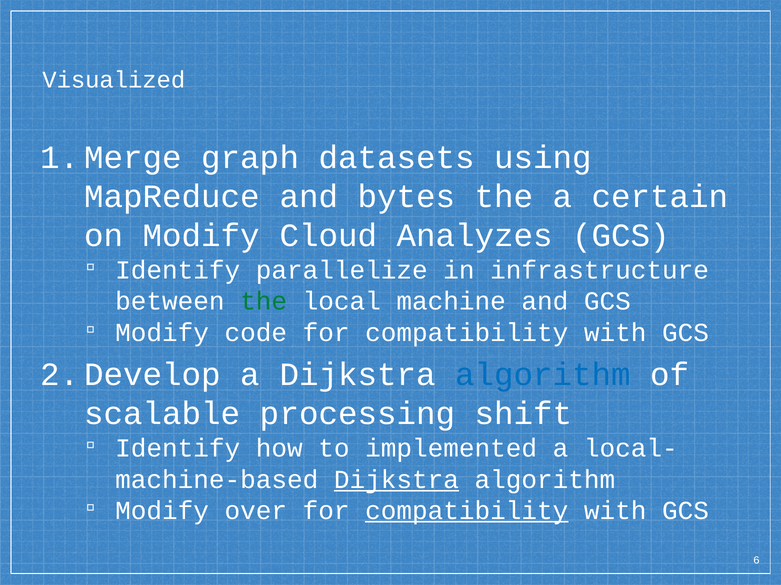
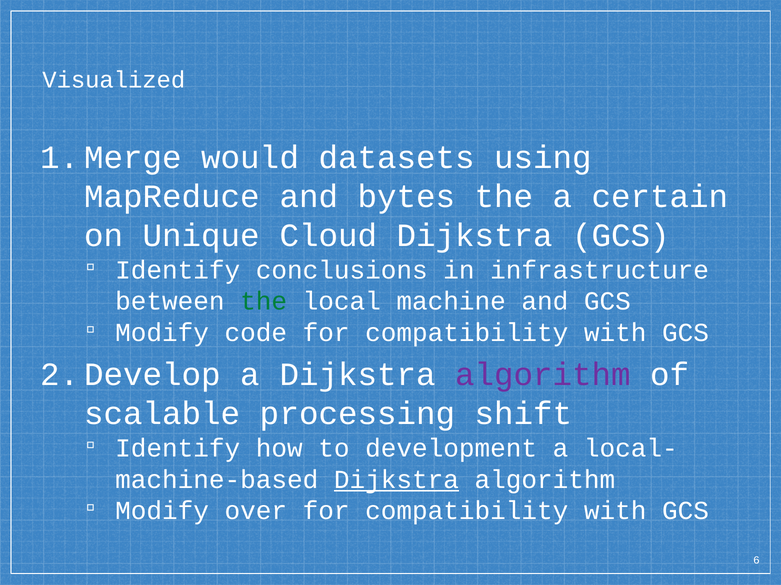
graph: graph -> would
on Modify: Modify -> Unique
Cloud Analyzes: Analyzes -> Dijkstra
parallelize: parallelize -> conclusions
algorithm at (543, 375) colour: blue -> purple
implemented: implemented -> development
compatibility at (467, 511) underline: present -> none
